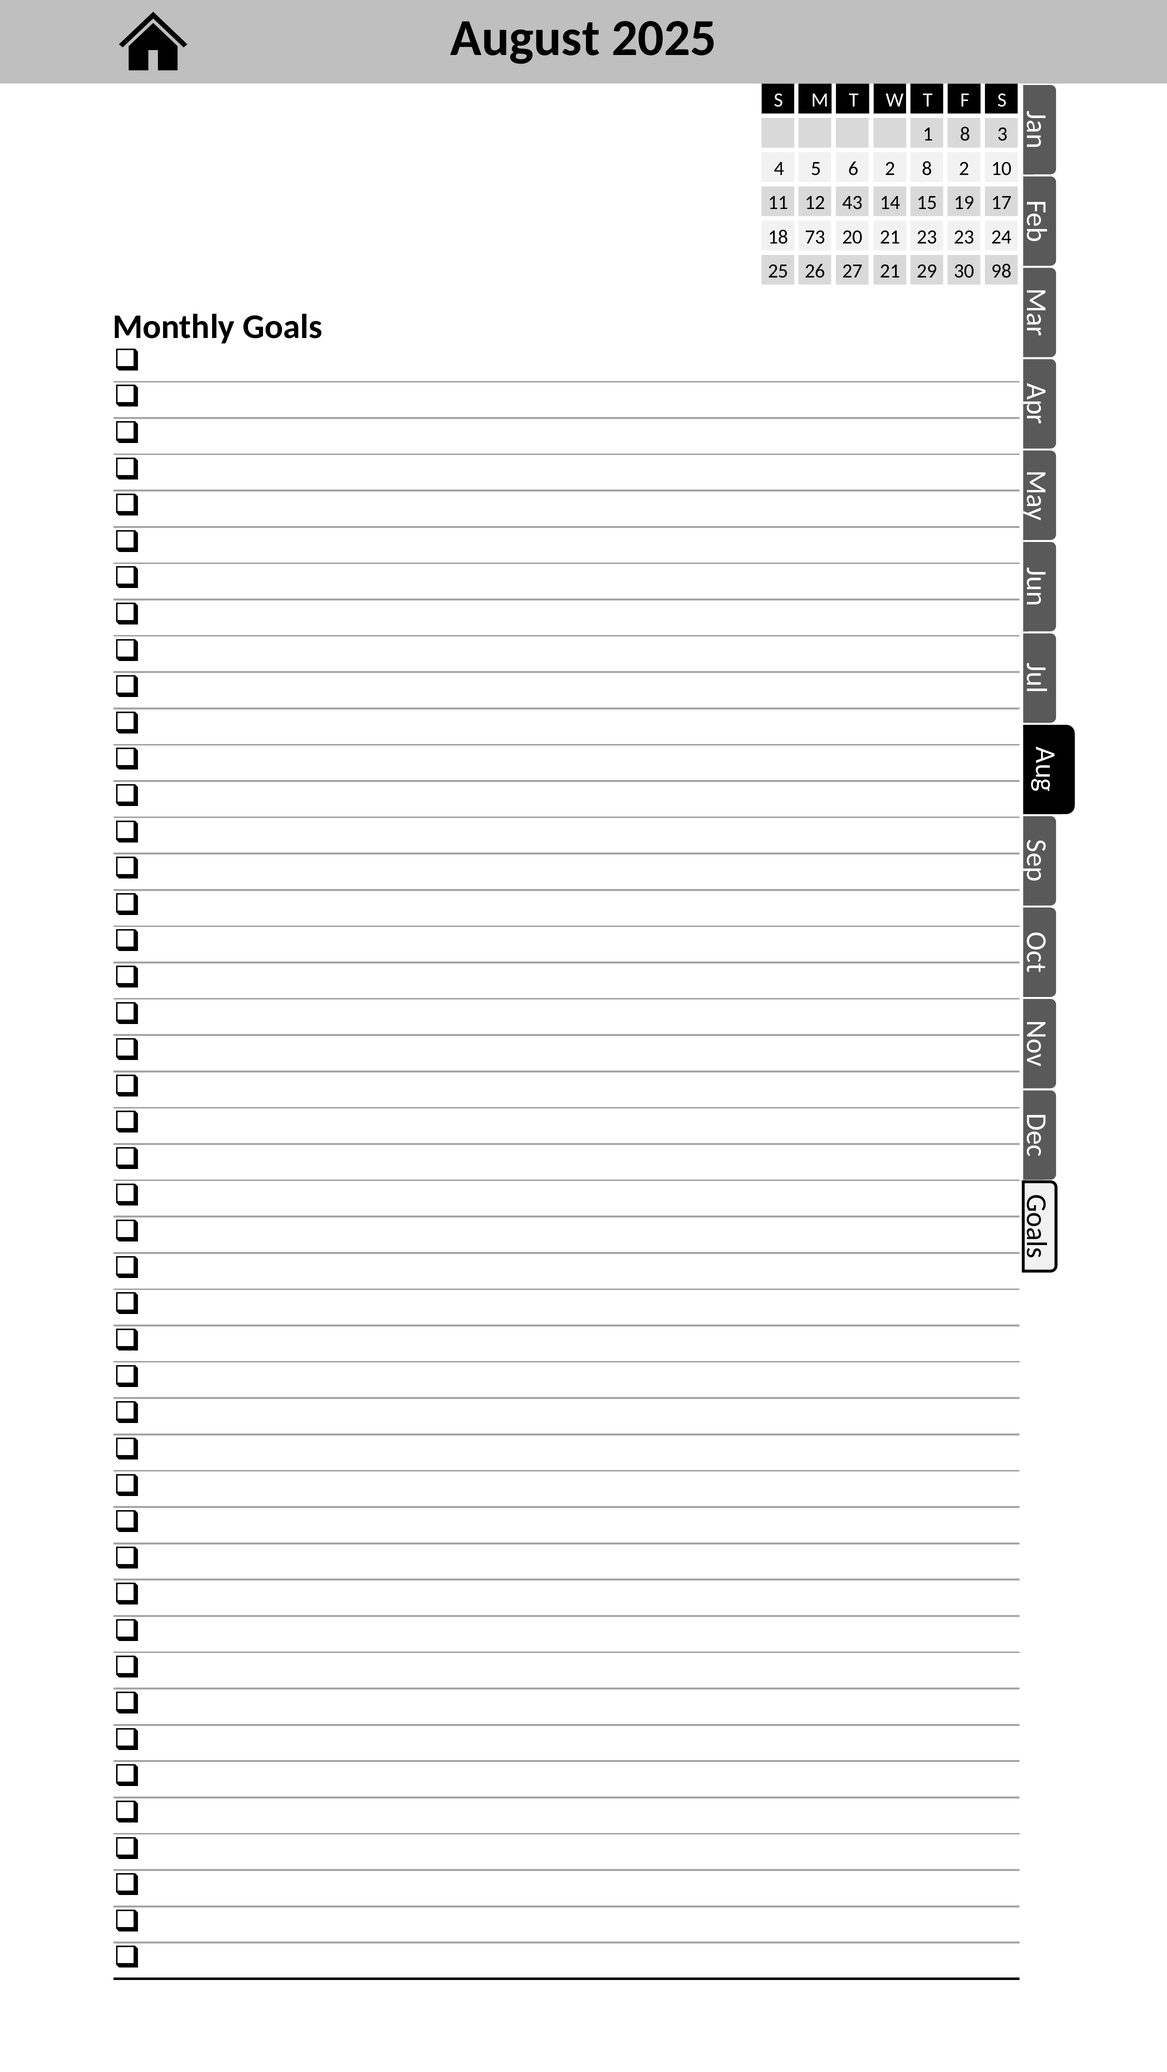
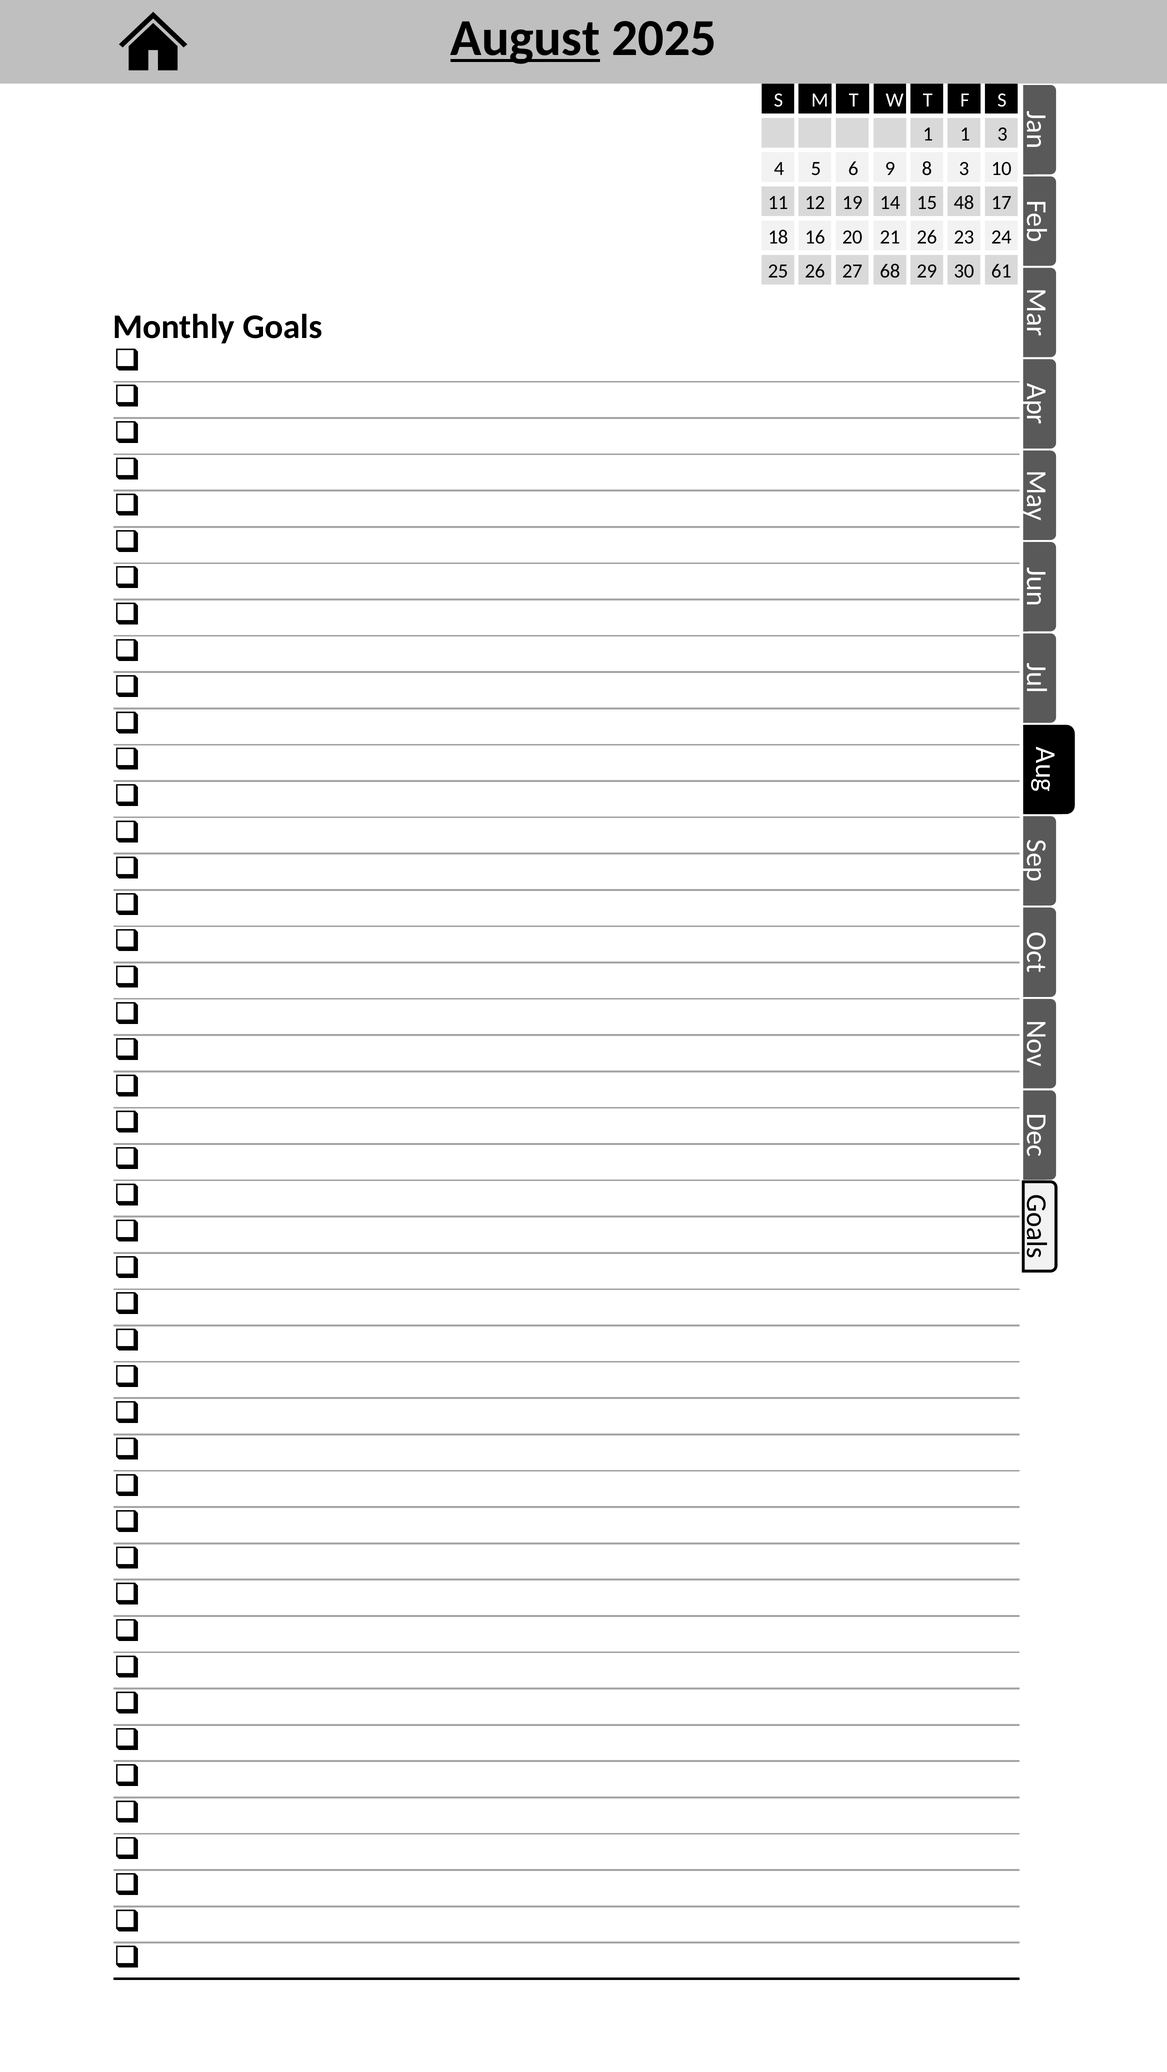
August underline: none -> present
1 8: 8 -> 1
6 2: 2 -> 9
8 2: 2 -> 3
43: 43 -> 19
19: 19 -> 48
73: 73 -> 16
21 23: 23 -> 26
27 21: 21 -> 68
98: 98 -> 61
